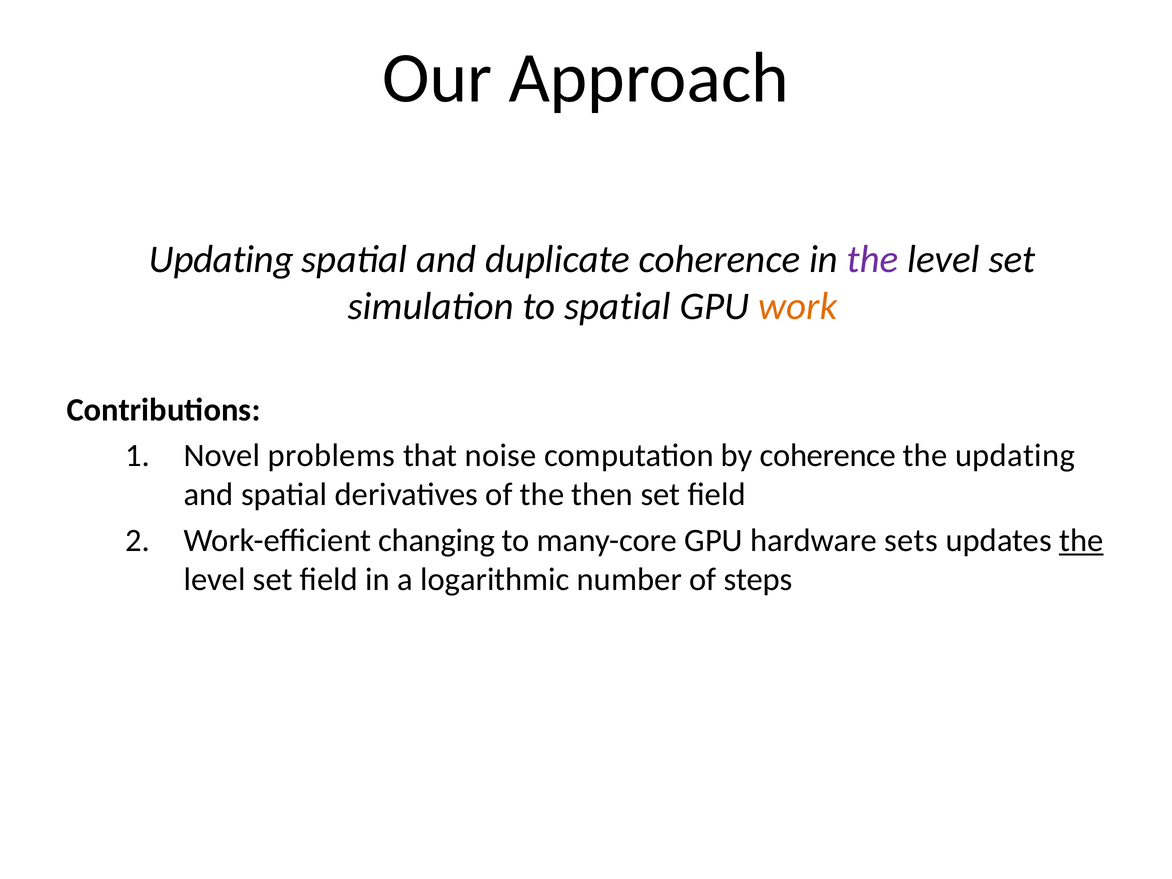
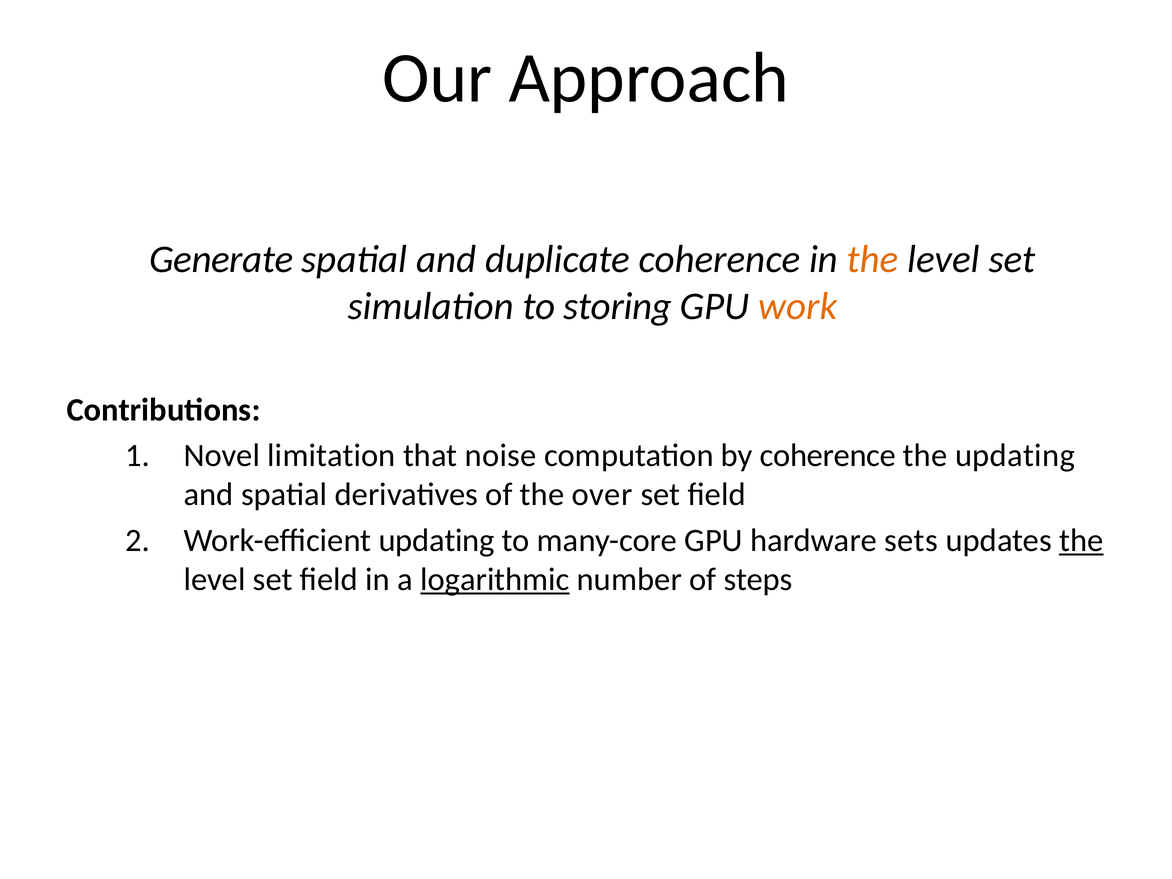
Updating at (221, 259): Updating -> Generate
the at (873, 259) colour: purple -> orange
to spatial: spatial -> storing
problems: problems -> limitation
then: then -> over
Work-efficient changing: changing -> updating
logarithmic underline: none -> present
